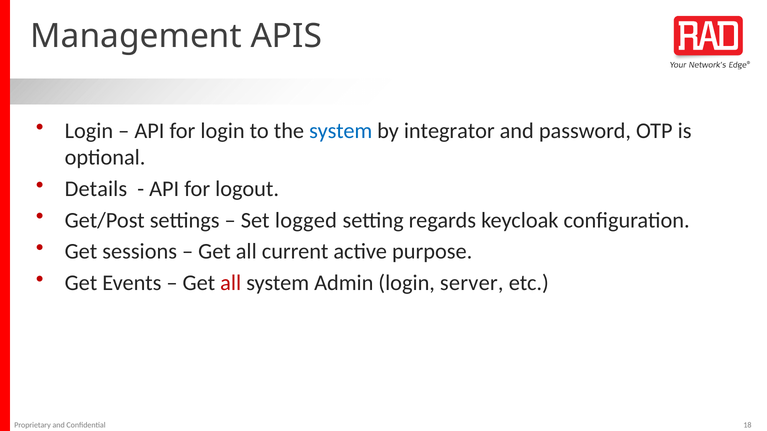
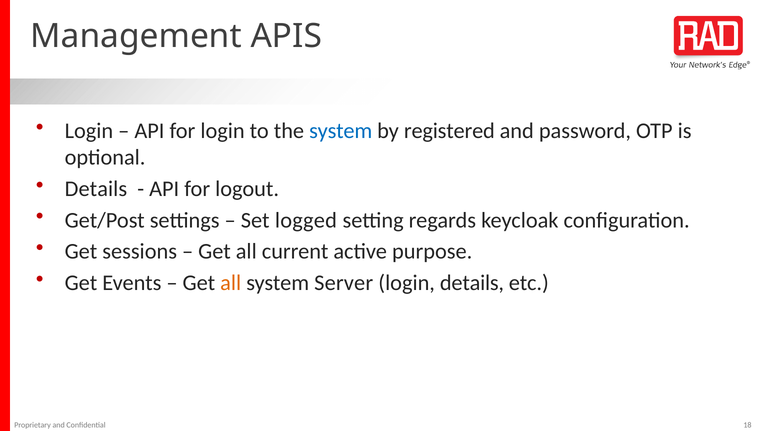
integrator: integrator -> registered
all at (231, 283) colour: red -> orange
Admin: Admin -> Server
login server: server -> details
